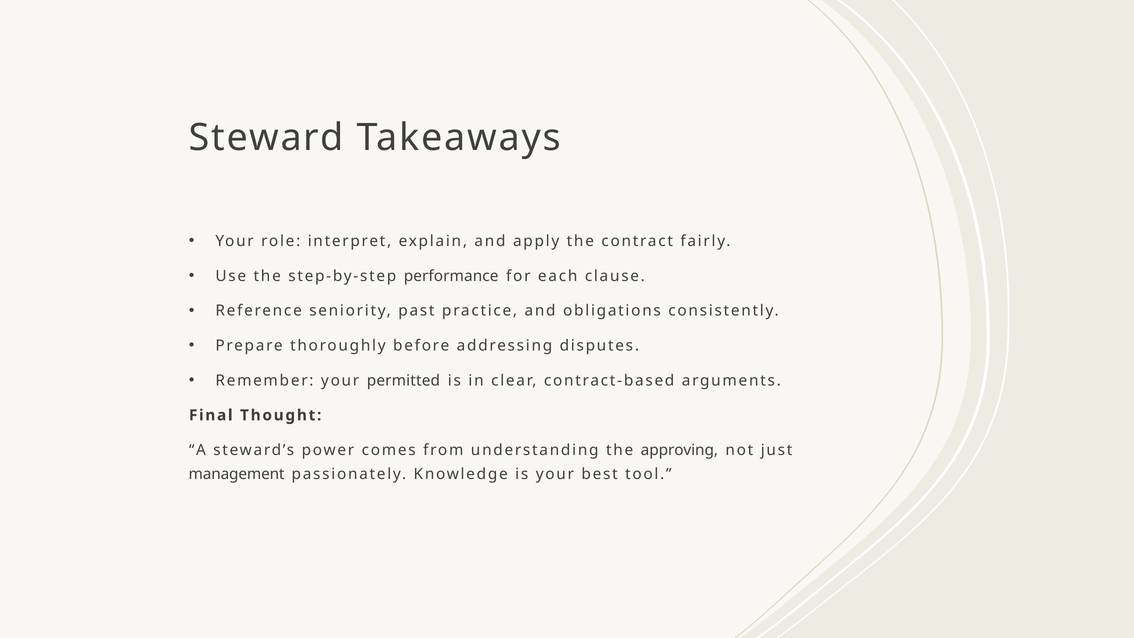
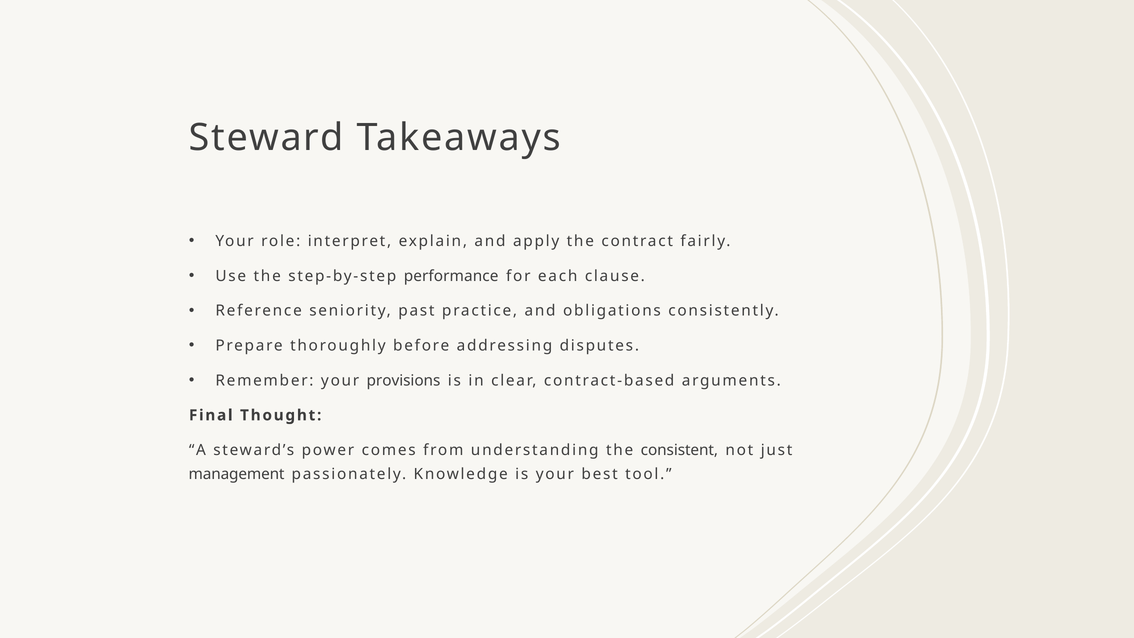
permitted: permitted -> provisions
approving: approving -> consistent
